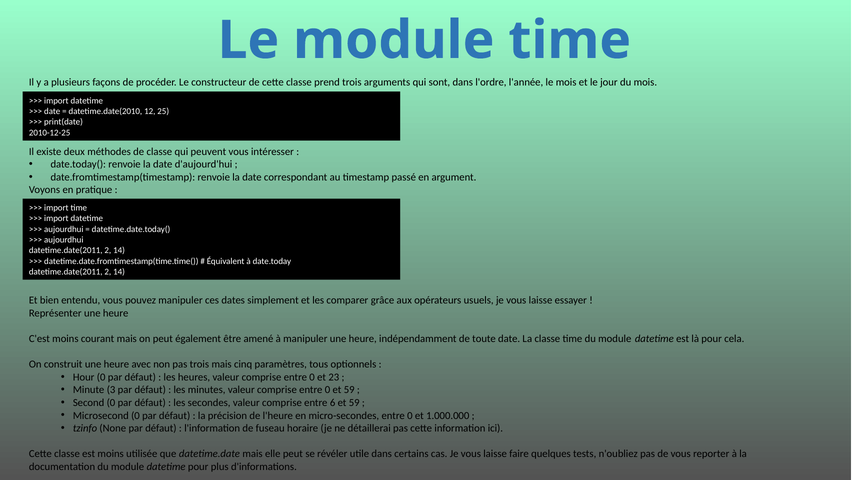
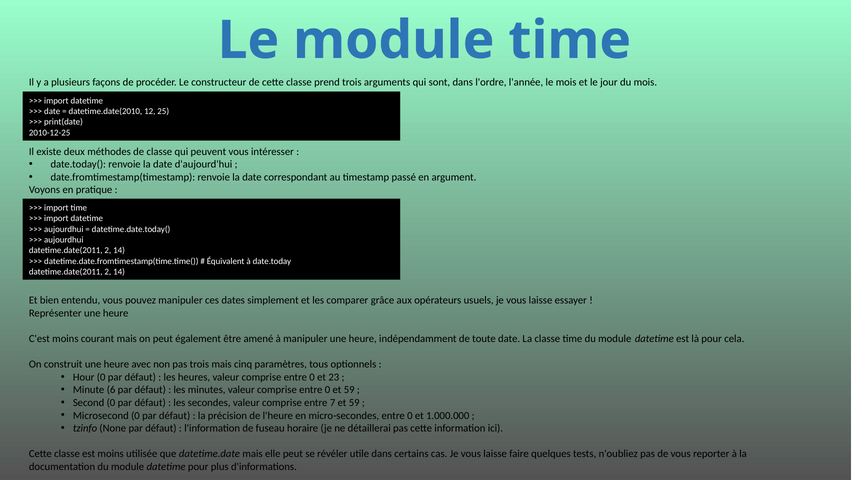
3: 3 -> 6
6: 6 -> 7
